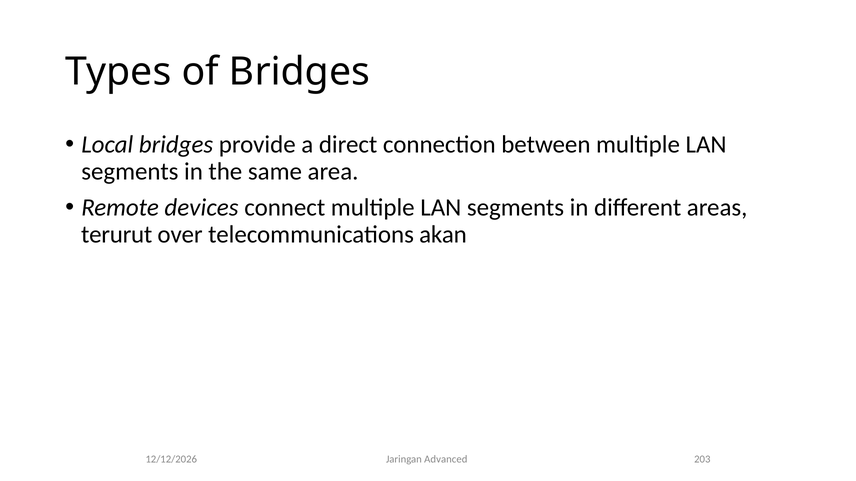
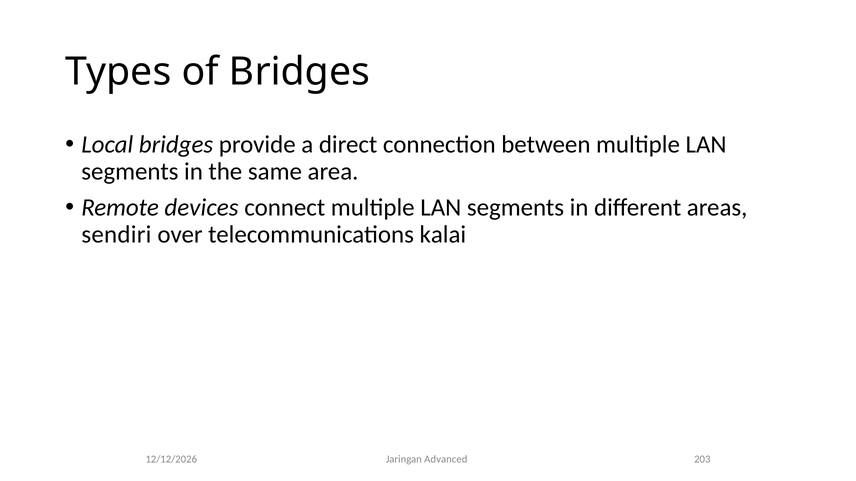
terurut: terurut -> sendiri
akan: akan -> kalai
